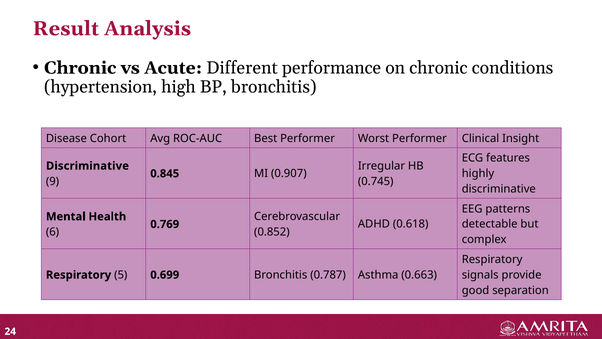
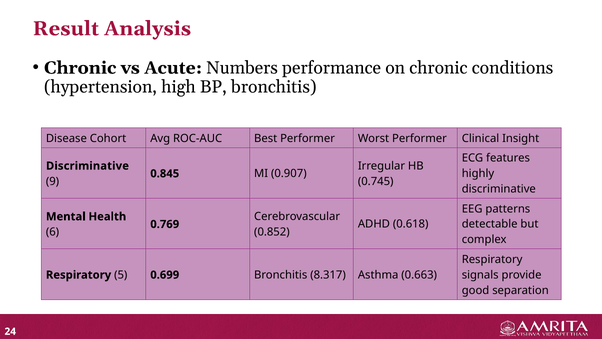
Different: Different -> Numbers
0.787: 0.787 -> 8.317
